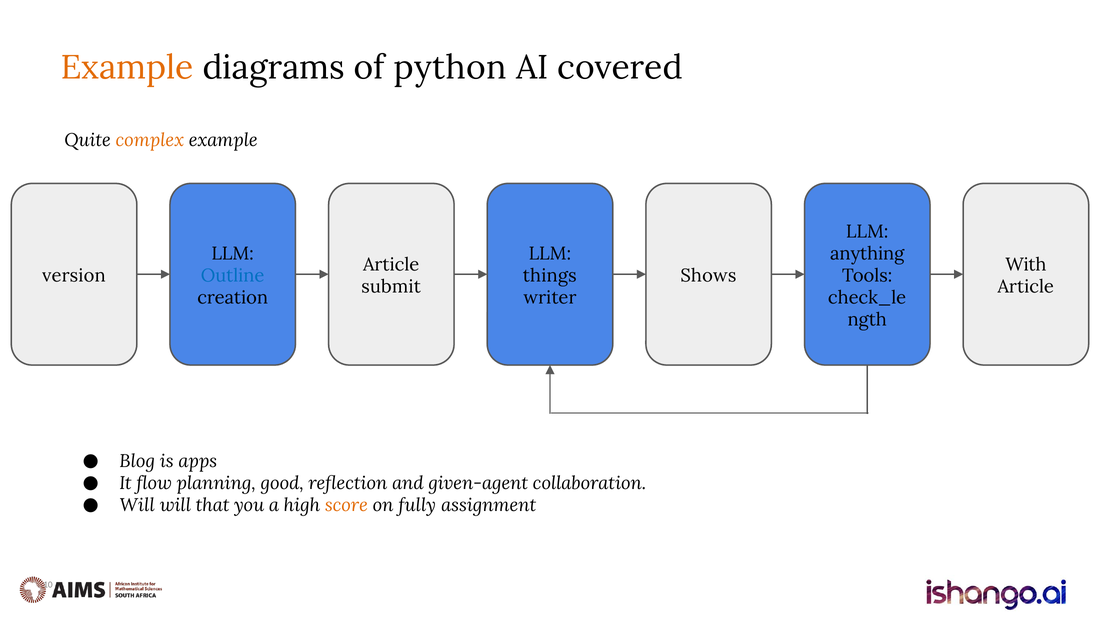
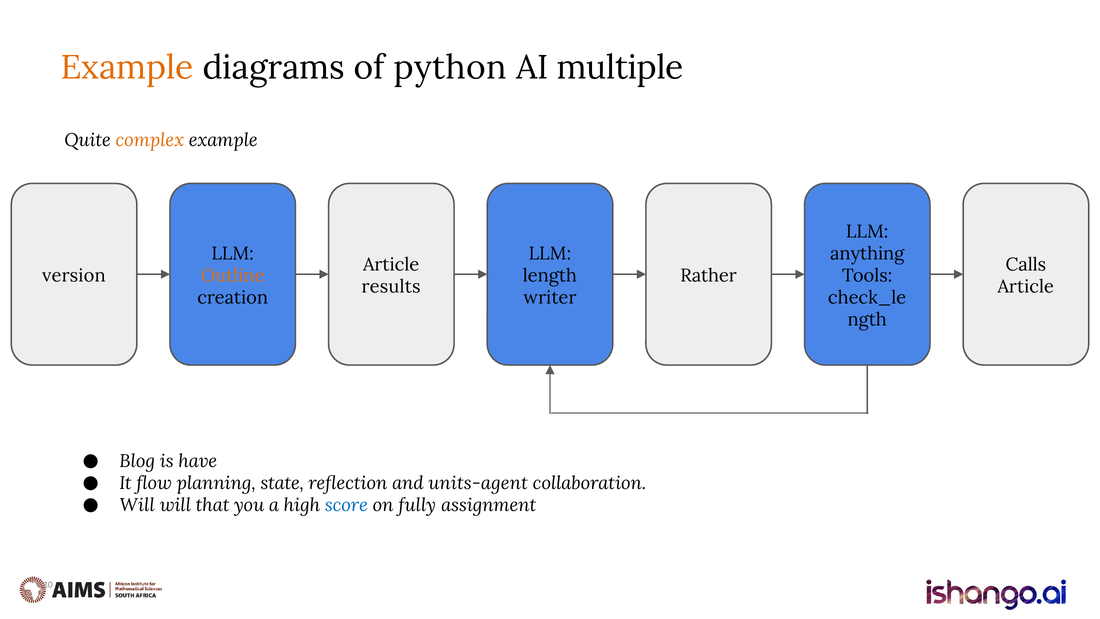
covered: covered -> multiple
With: With -> Calls
Outline colour: blue -> orange
things: things -> length
Shows: Shows -> Rather
submit: submit -> results
apps: apps -> have
good: good -> state
given-agent: given-agent -> units-agent
score colour: orange -> blue
